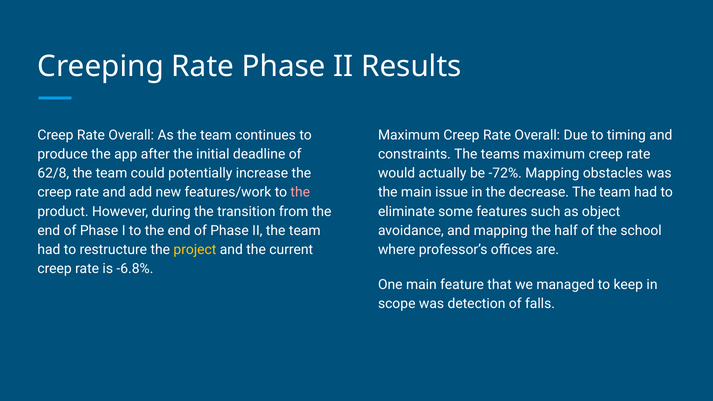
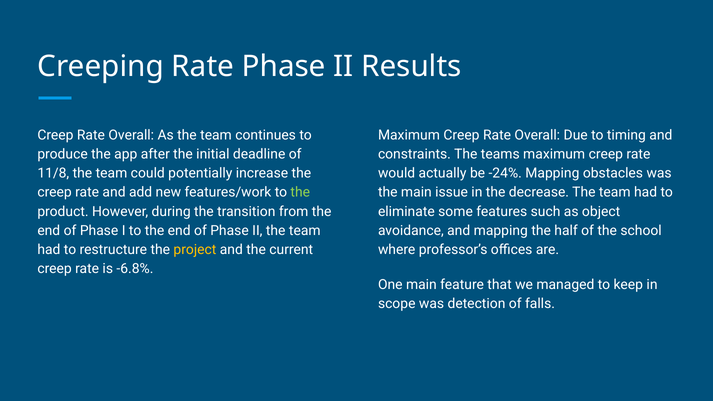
62/8: 62/8 -> 11/8
-72%: -72% -> -24%
the at (300, 192) colour: pink -> light green
